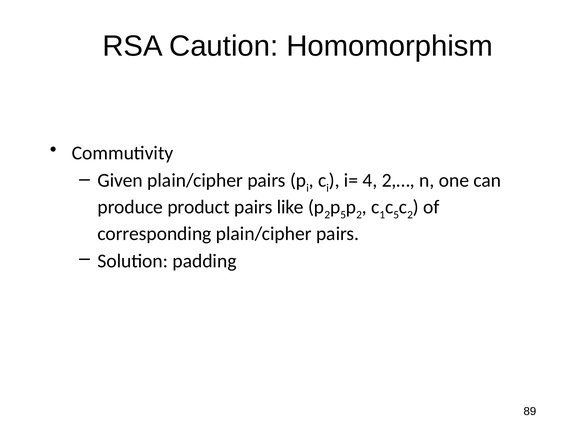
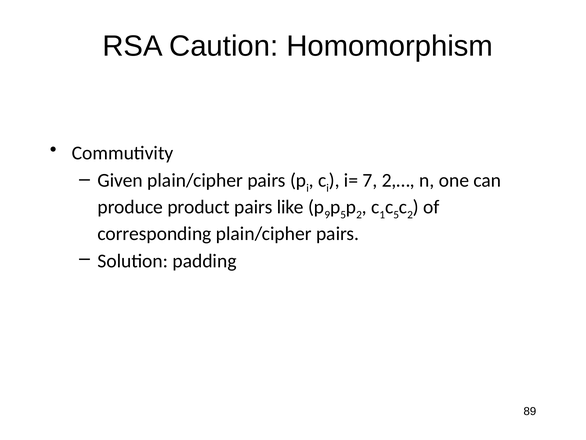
4: 4 -> 7
2 at (327, 214): 2 -> 9
